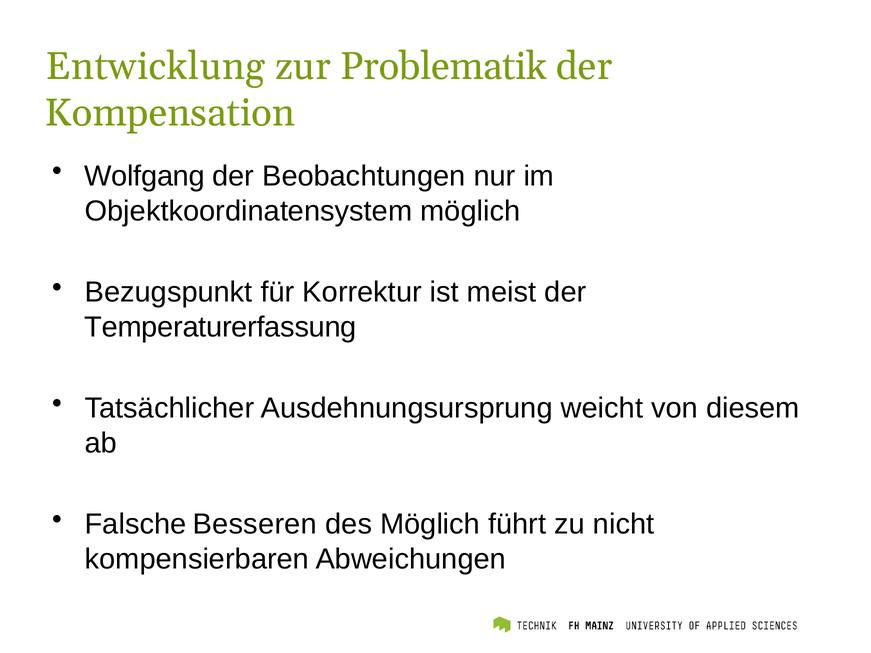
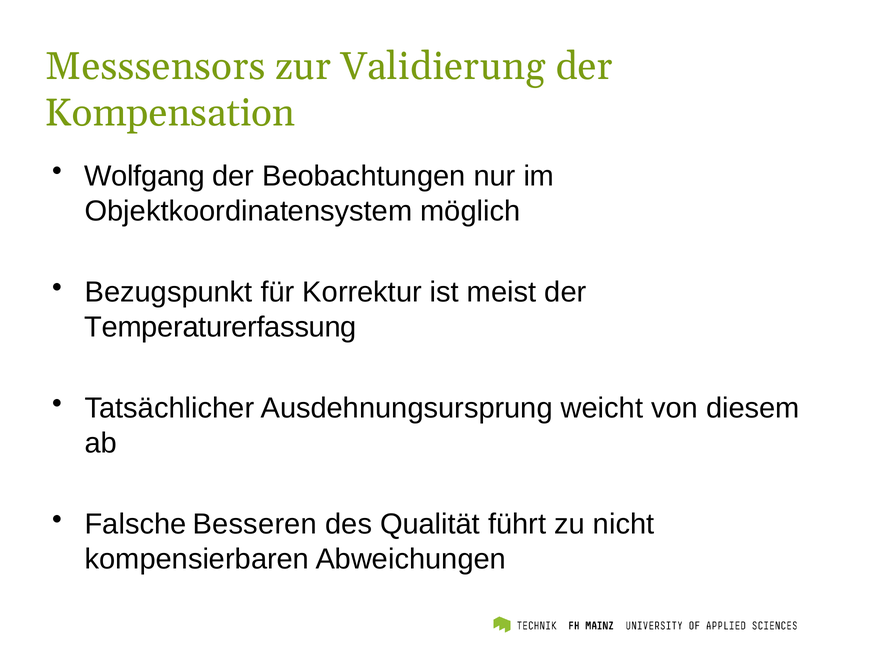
Entwicklung: Entwicklung -> Messsensors
Problematik: Problematik -> Validierung
des Möglich: Möglich -> Qualität
